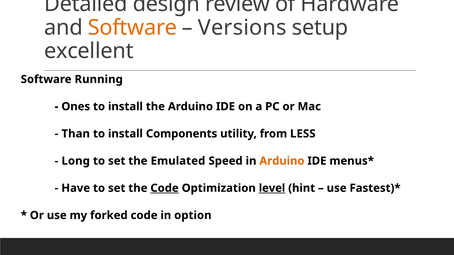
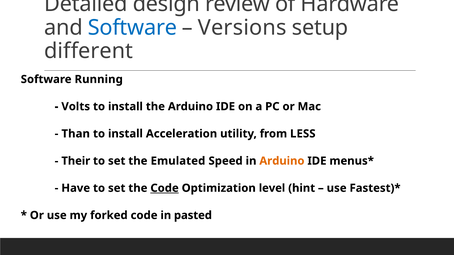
Software at (132, 28) colour: orange -> blue
excellent: excellent -> different
Ones: Ones -> Volts
Components: Components -> Acceleration
Long: Long -> Their
level underline: present -> none
option: option -> pasted
